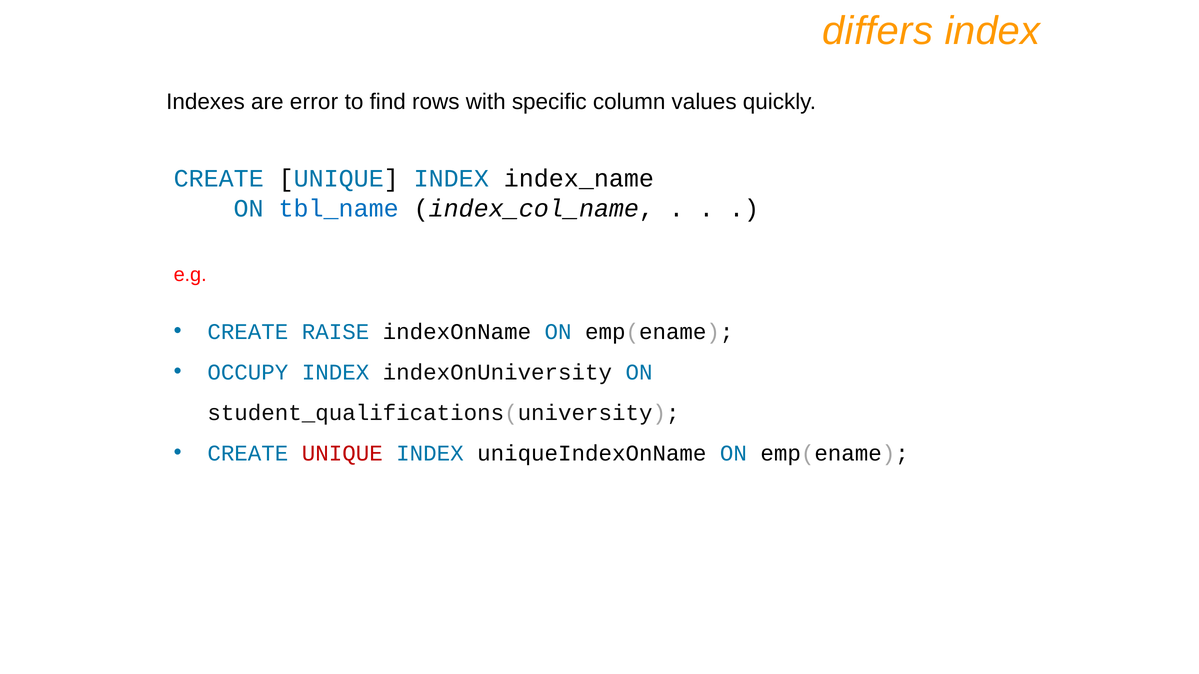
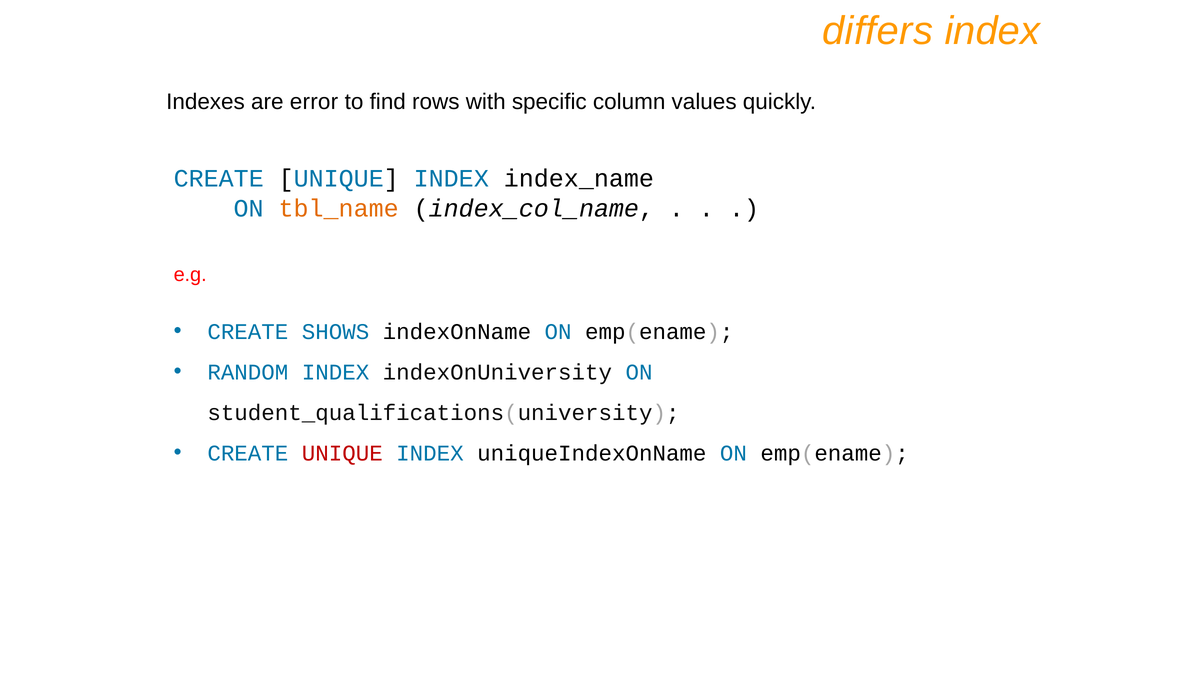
tbl_name colour: blue -> orange
RAISE: RAISE -> SHOWS
OCCUPY: OCCUPY -> RANDOM
